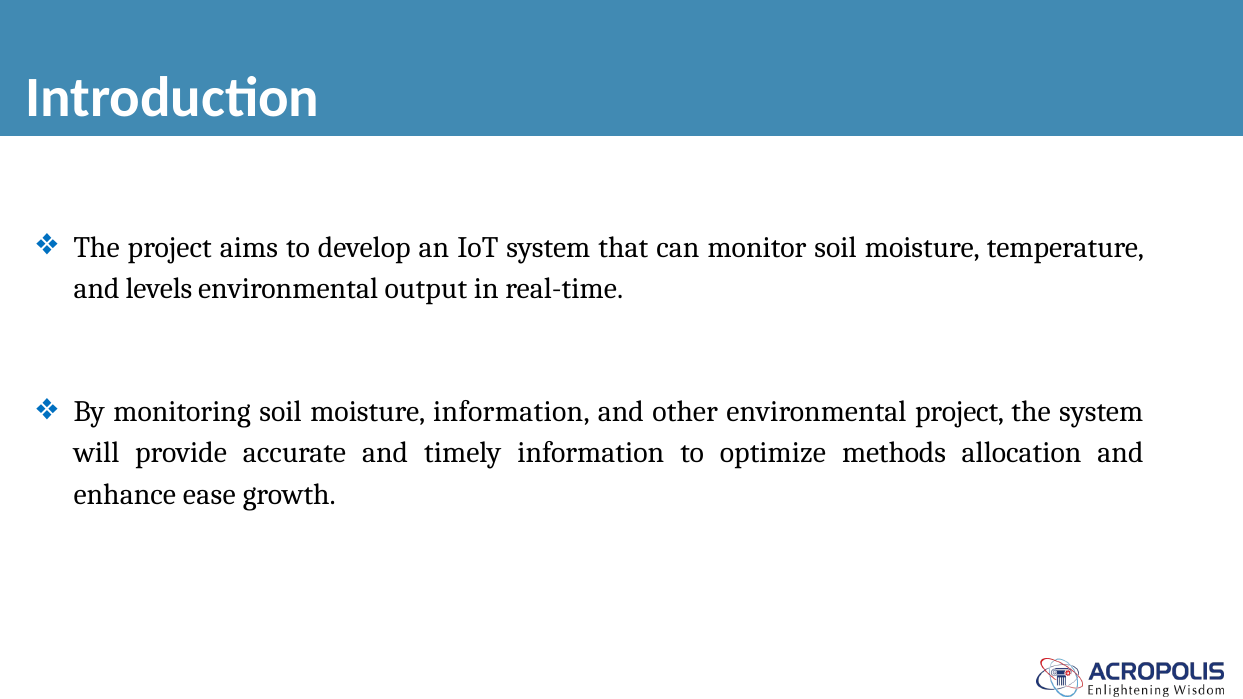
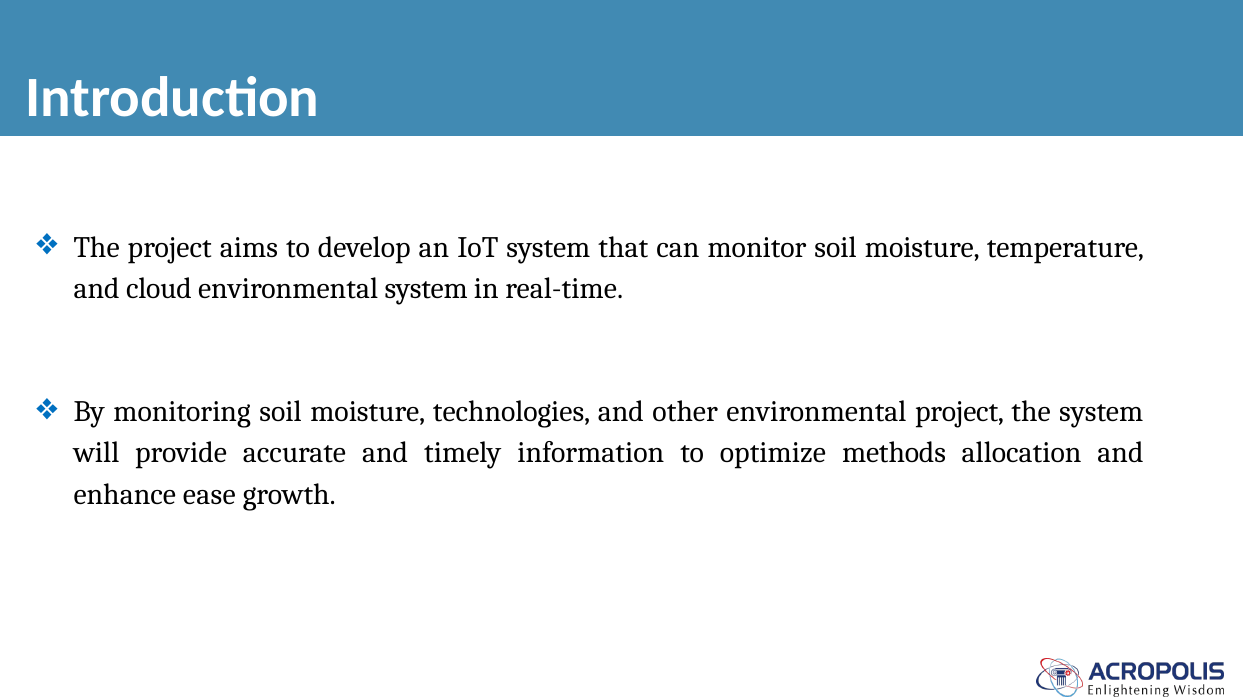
levels: levels -> cloud
environmental output: output -> system
moisture information: information -> technologies
